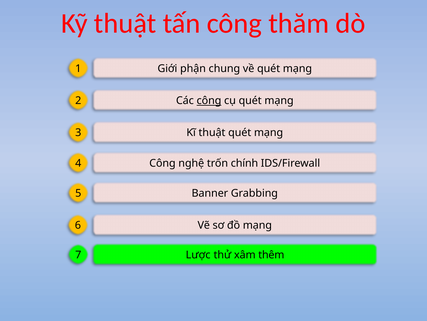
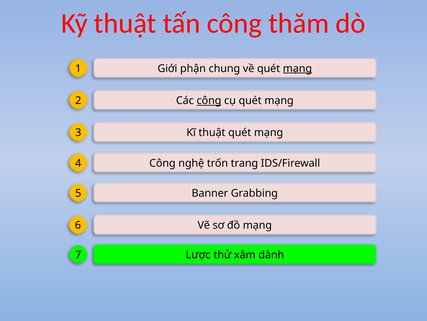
mạng at (297, 68) underline: none -> present
chính: chính -> trang
thêm: thêm -> dành
